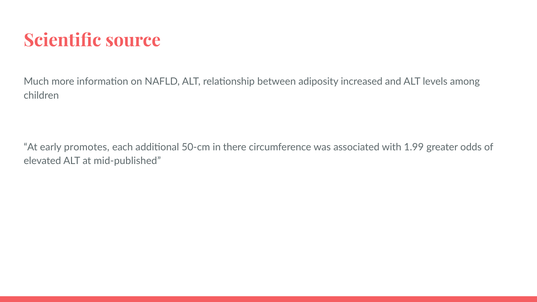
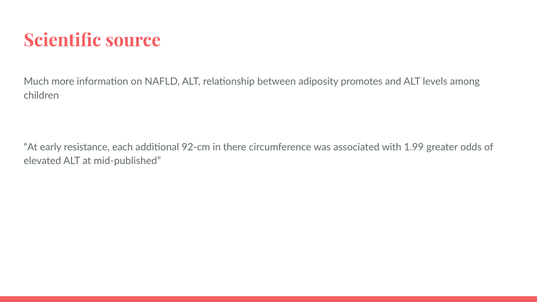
increased: increased -> promotes
promotes: promotes -> resistance
50-cm: 50-cm -> 92-cm
